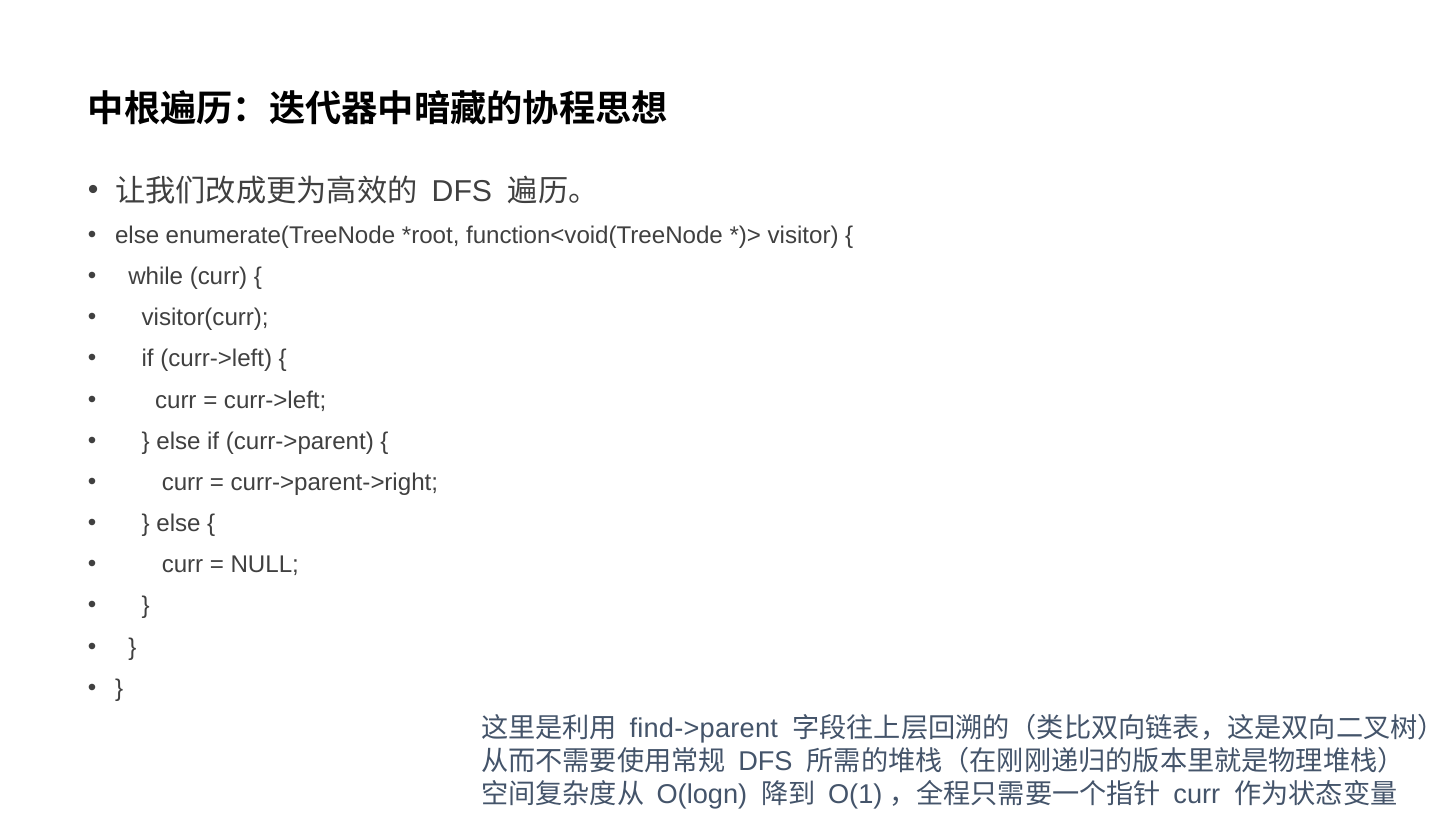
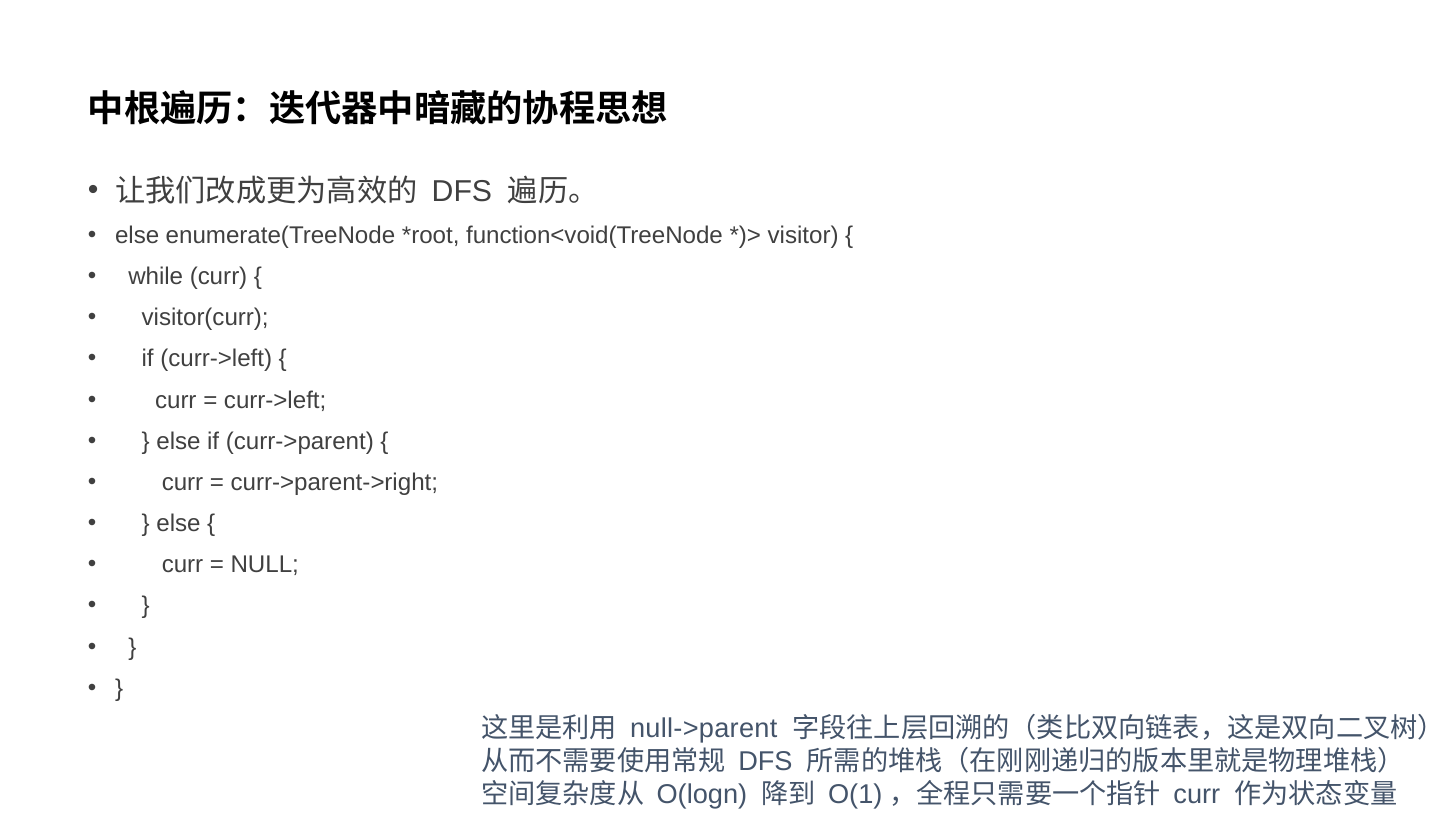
find->parent: find->parent -> null->parent
